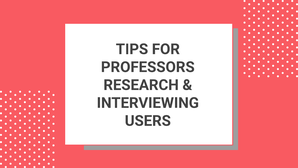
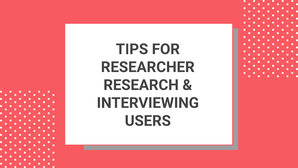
PROFESSORS: PROFESSORS -> RESEARCHER
